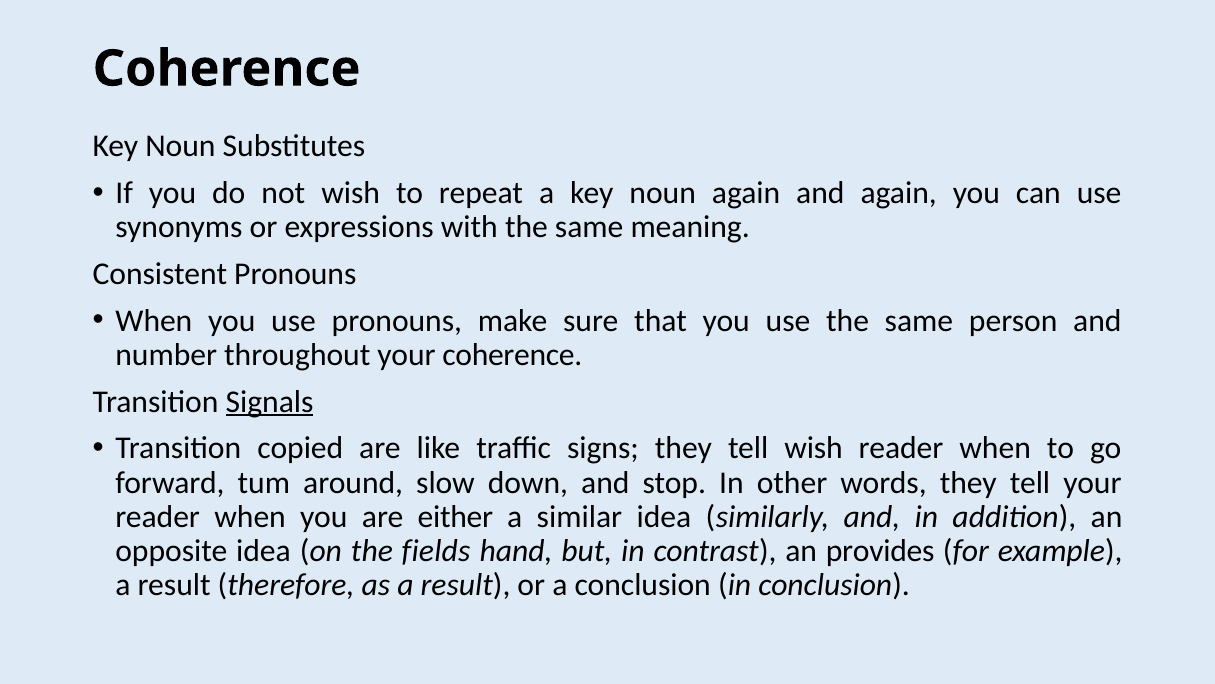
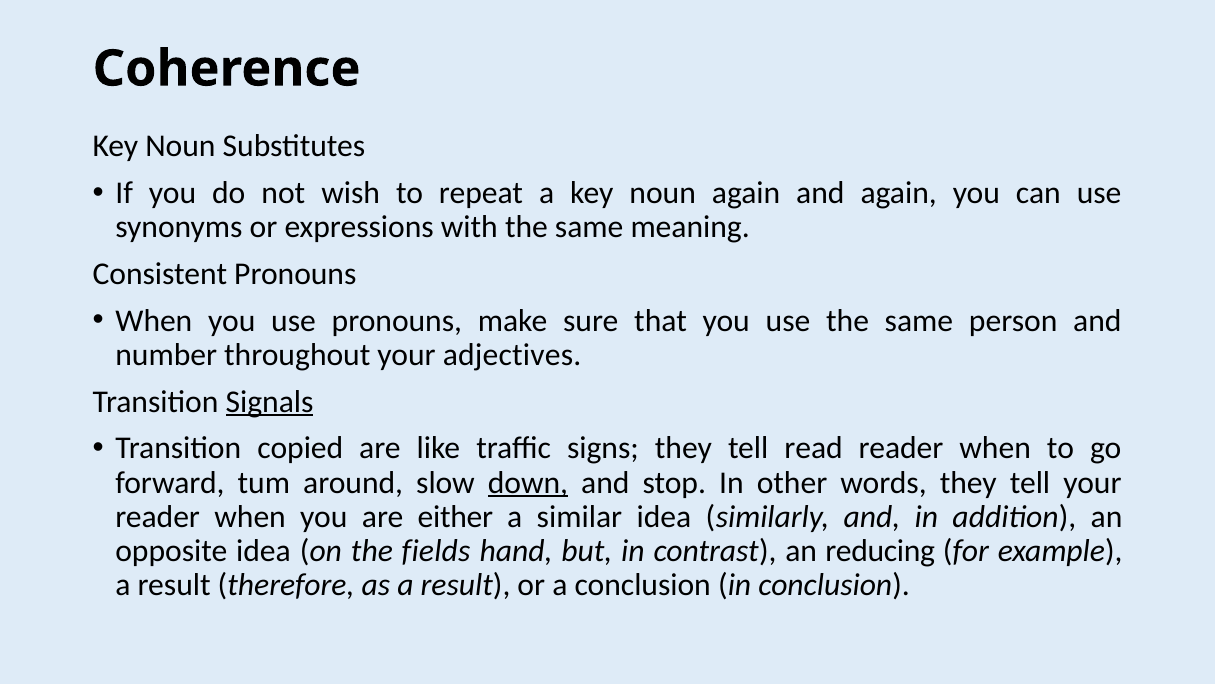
your coherence: coherence -> adjectives
tell wish: wish -> read
down underline: none -> present
provides: provides -> reducing
